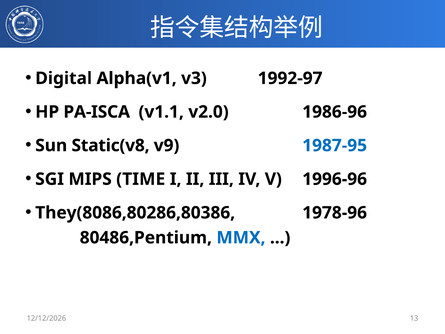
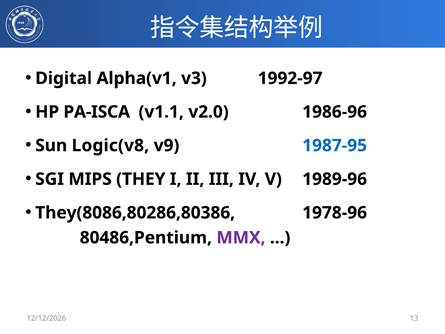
Static(v8: Static(v8 -> Logic(v8
TIME: TIME -> THEY
1996-96: 1996-96 -> 1989-96
MMX colour: blue -> purple
